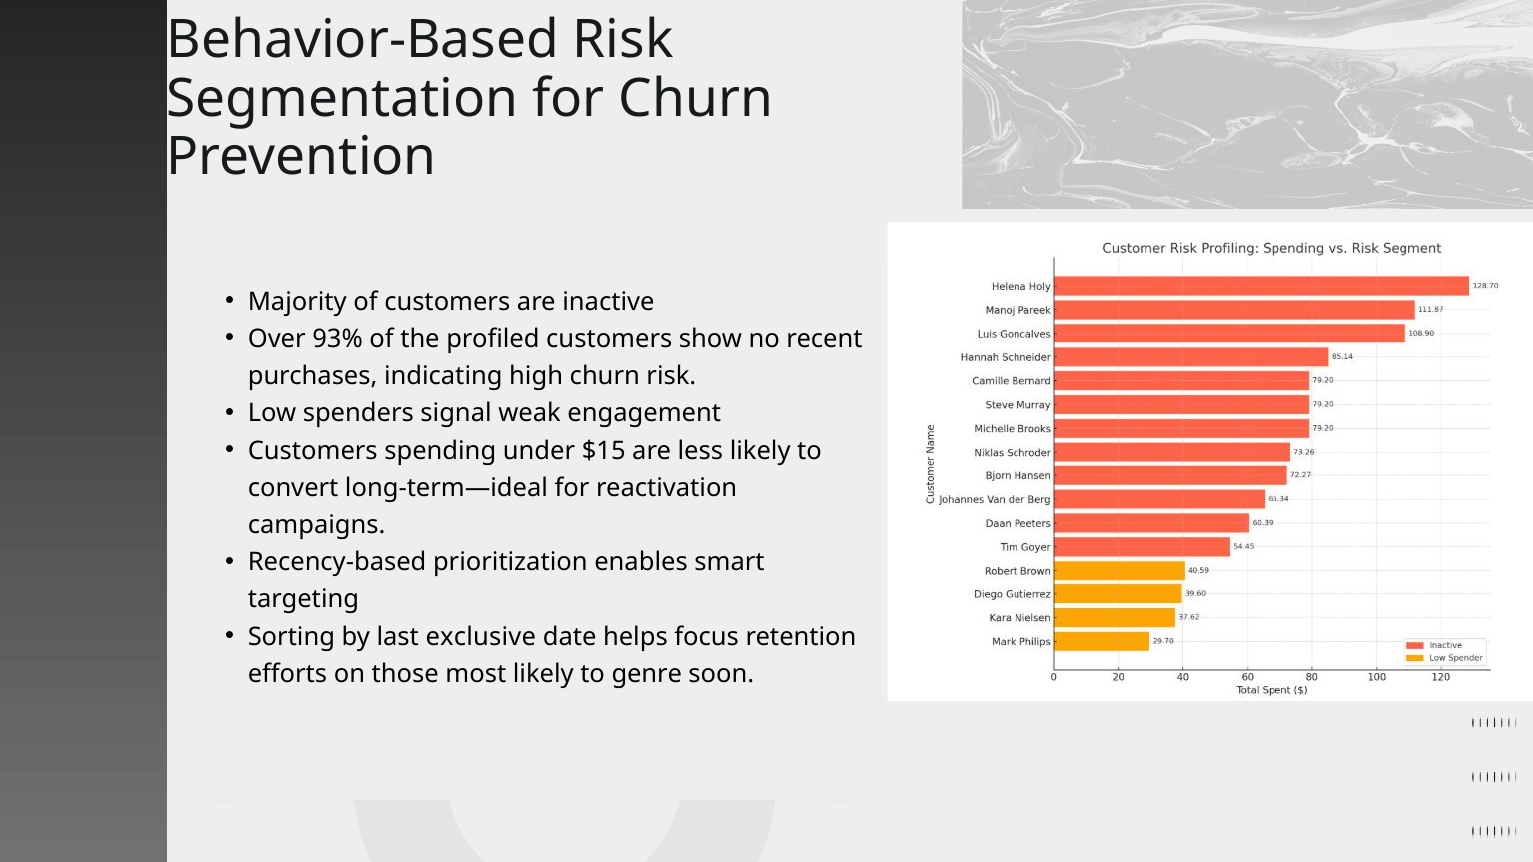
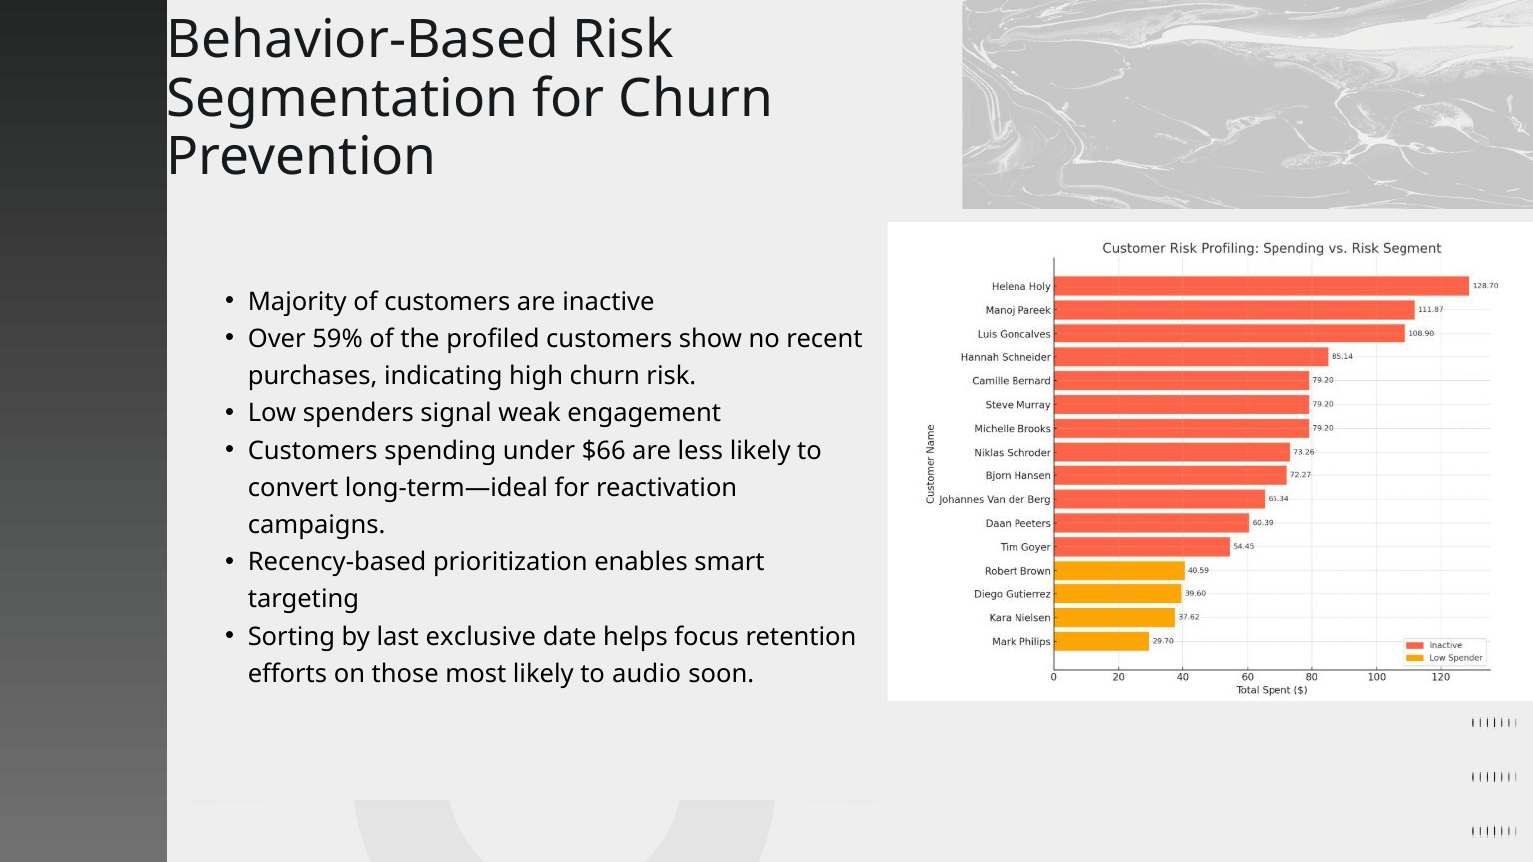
93%: 93% -> 59%
$15: $15 -> $66
genre: genre -> audio
